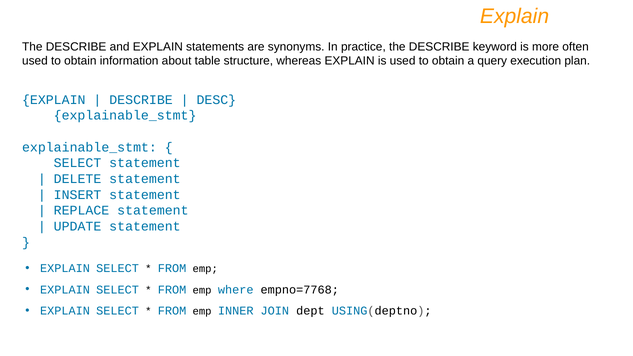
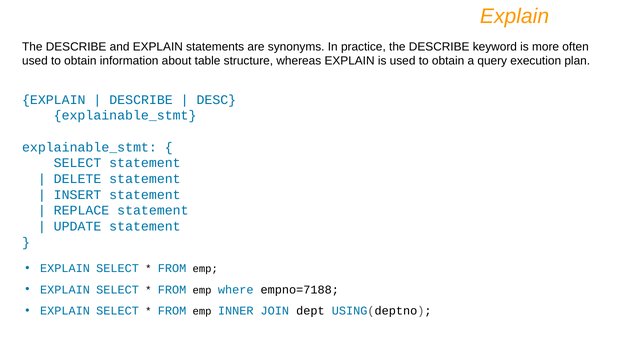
empno=7768: empno=7768 -> empno=7188
